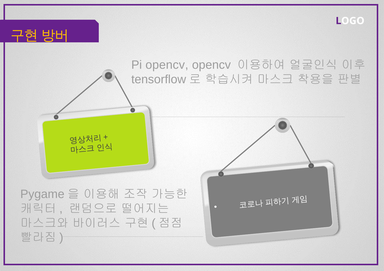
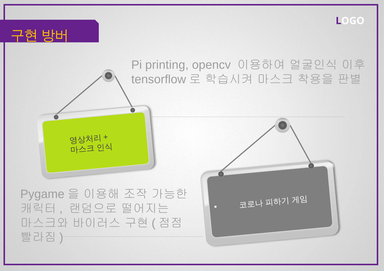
Pi opencv: opencv -> printing
